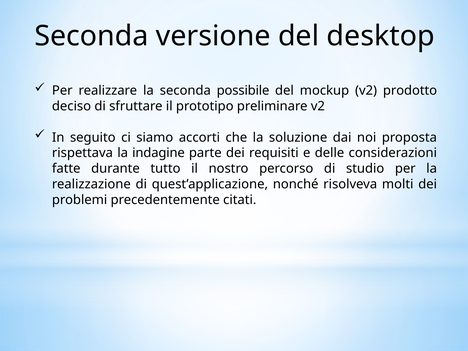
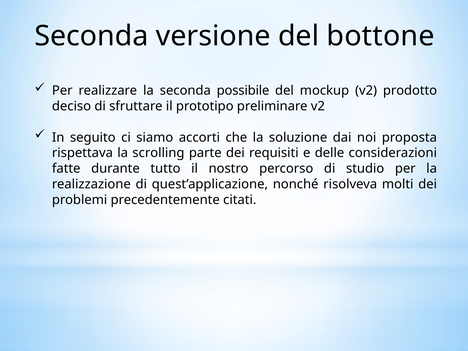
desktop: desktop -> bottone
indagine: indagine -> scrolling
